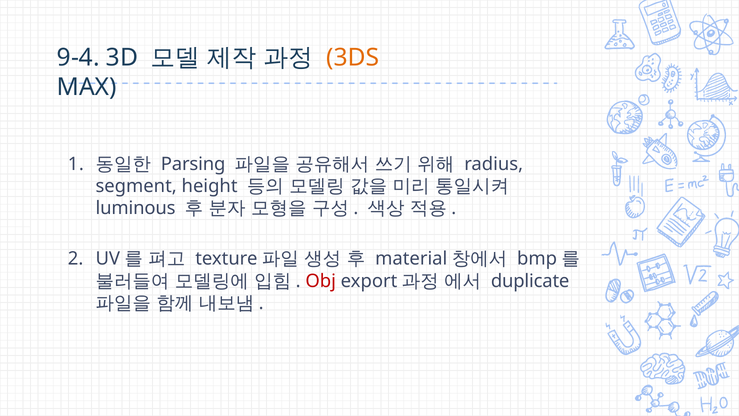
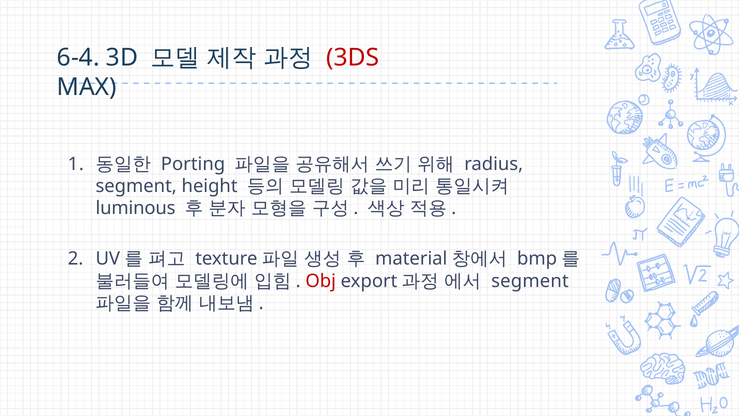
9-4: 9-4 -> 6-4
3DS colour: orange -> red
Parsing: Parsing -> Porting
duplicate at (530, 281): duplicate -> segment
